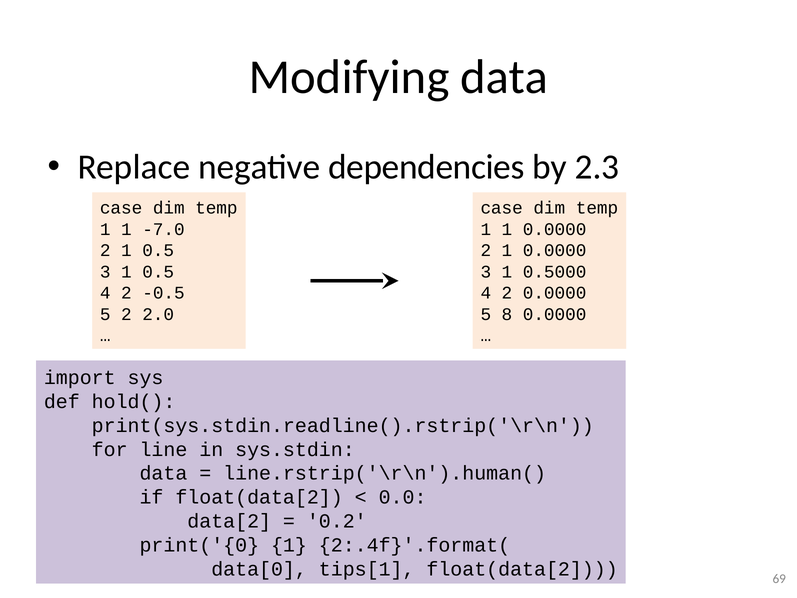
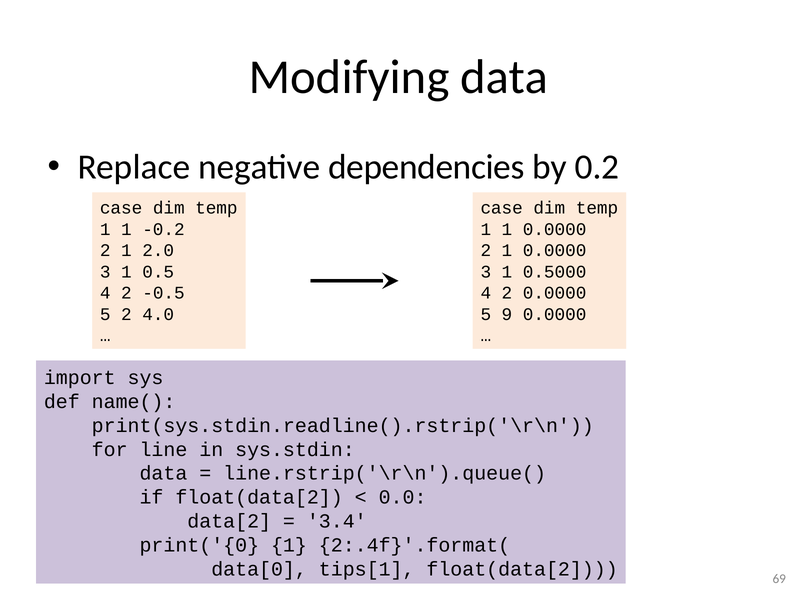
2.3: 2.3 -> 0.2
-7.0: -7.0 -> -0.2
2 1 0.5: 0.5 -> 2.0
2.0: 2.0 -> 4.0
8: 8 -> 9
hold(: hold( -> name(
line.rstrip('\r\n').human(: line.rstrip('\r\n').human( -> line.rstrip('\r\n').queue(
0.2: 0.2 -> 3.4
